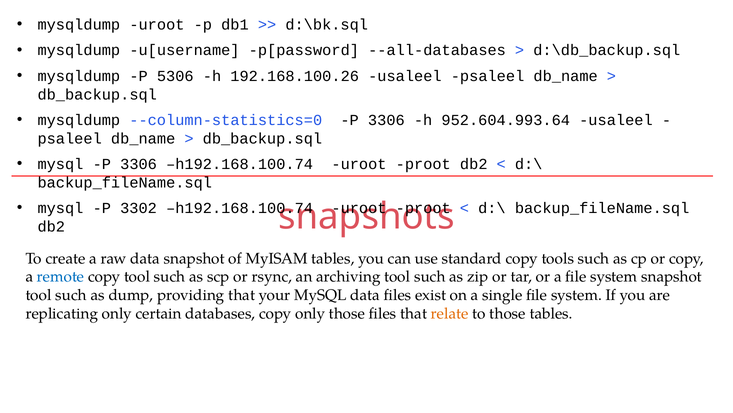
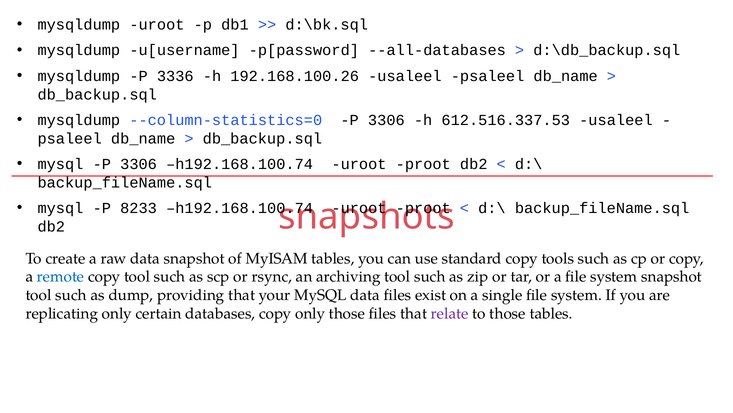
5306: 5306 -> 3336
952.604.993.64: 952.604.993.64 -> 612.516.337.53
3302: 3302 -> 8233
relate colour: orange -> purple
